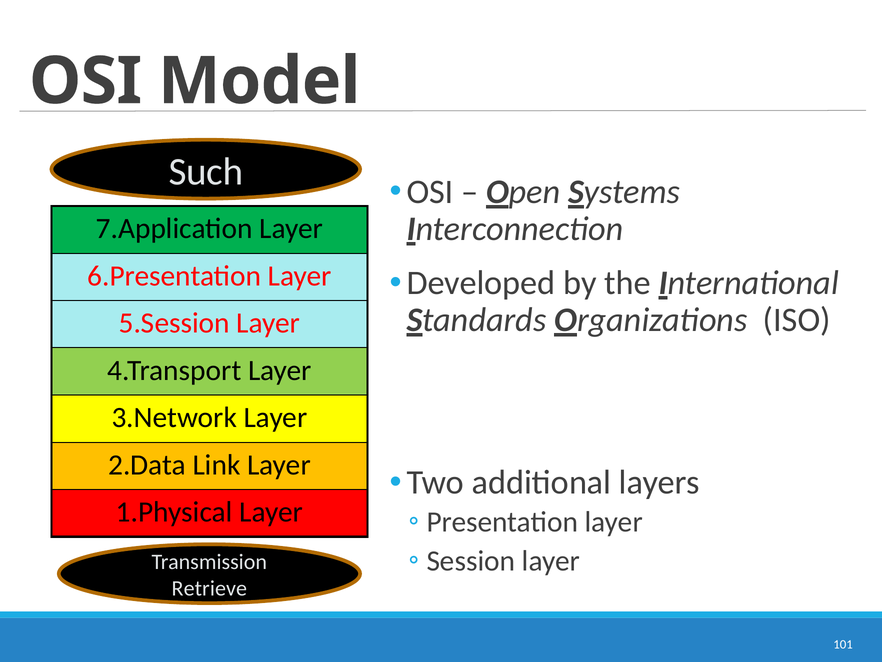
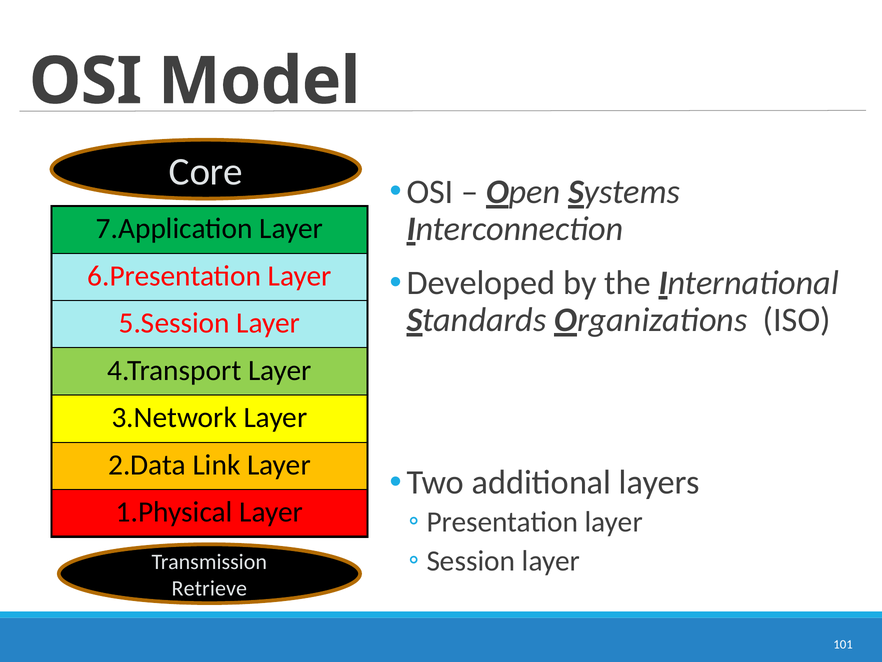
Such: Such -> Core
